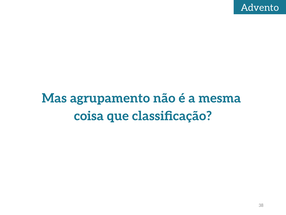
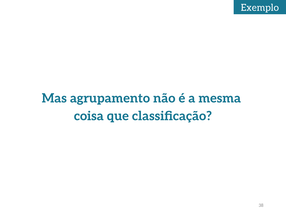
Advento: Advento -> Exemplo
